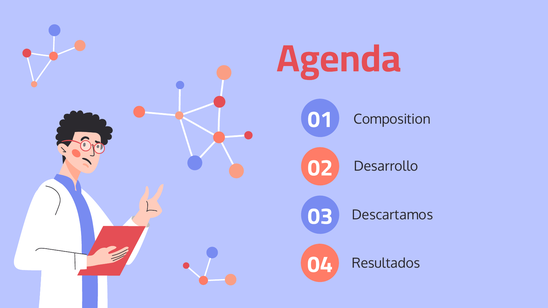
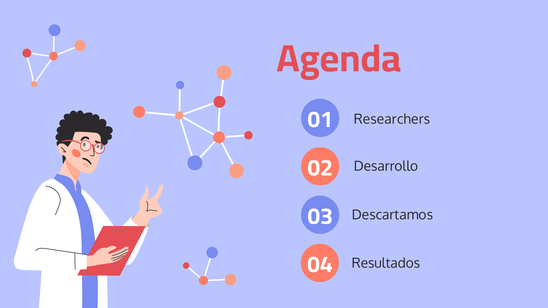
Composition: Composition -> Researchers
